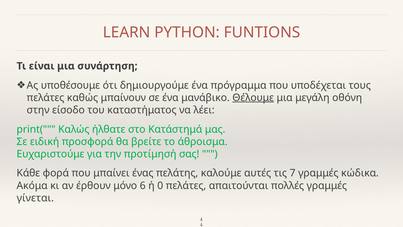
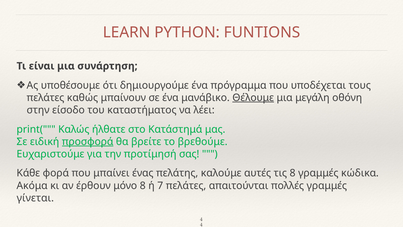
προσφορά underline: none -> present
άθροισμα: άθροισμα -> βρεθούμε
τις 7: 7 -> 8
μόνο 6: 6 -> 8
0: 0 -> 7
